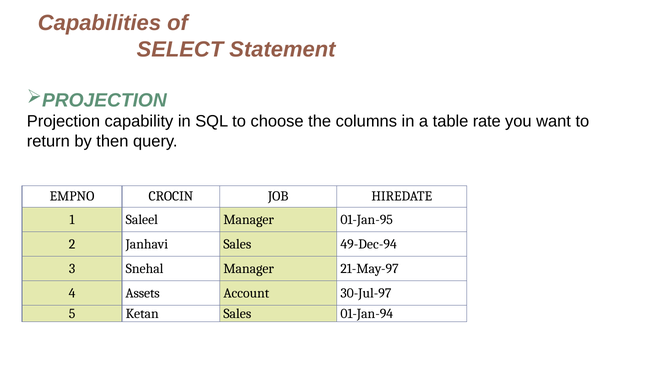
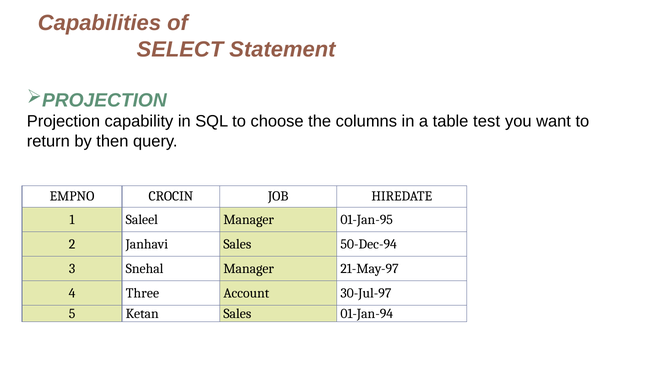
rate: rate -> test
49-Dec-94: 49-Dec-94 -> 50-Dec-94
Assets: Assets -> Three
